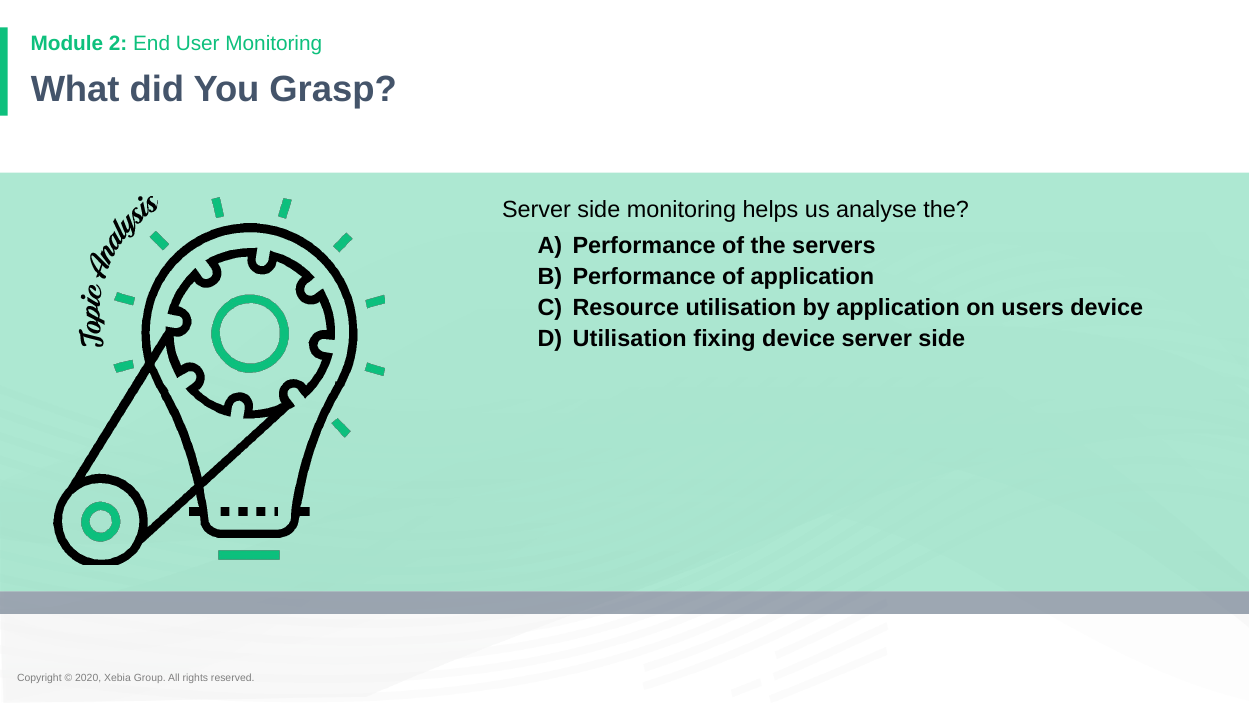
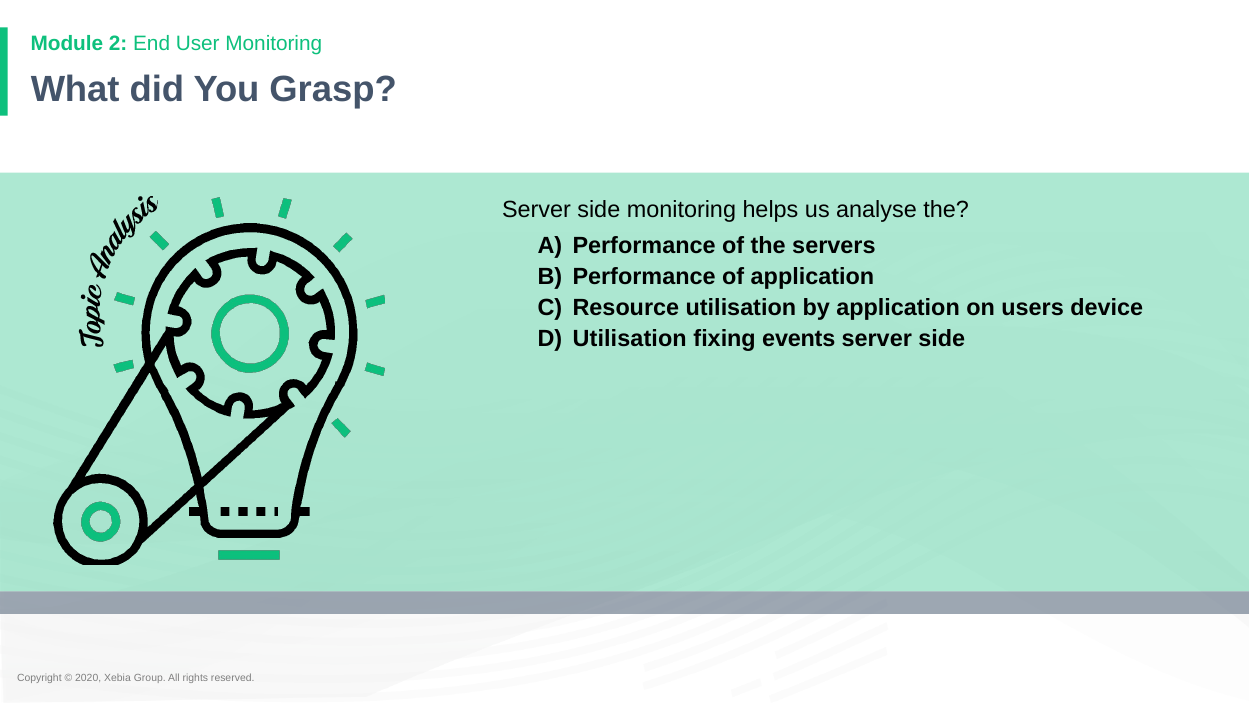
fixing device: device -> events
